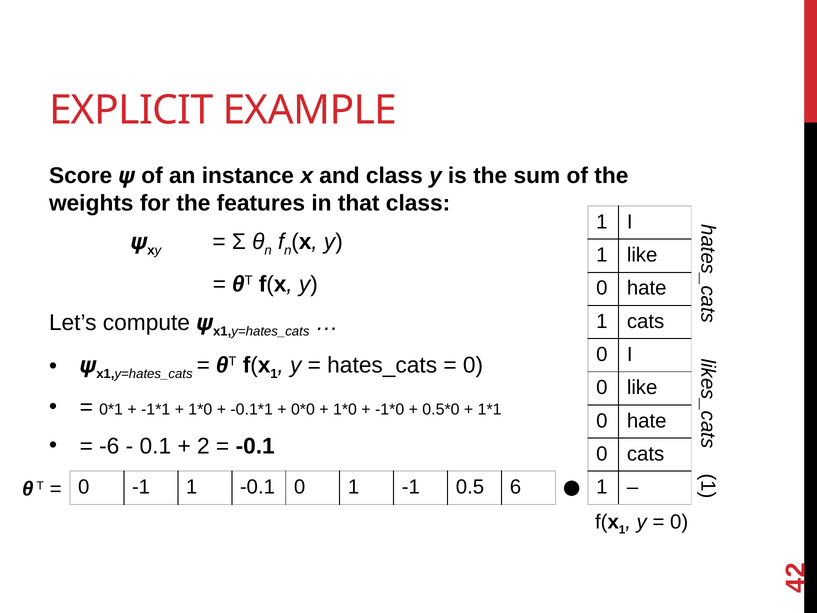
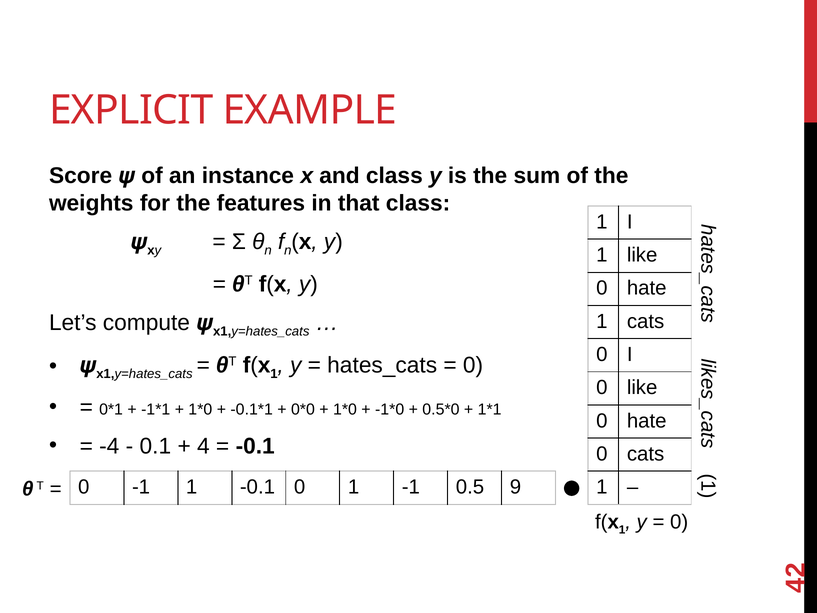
-6: -6 -> -4
2 at (203, 446): 2 -> 4
6: 6 -> 9
